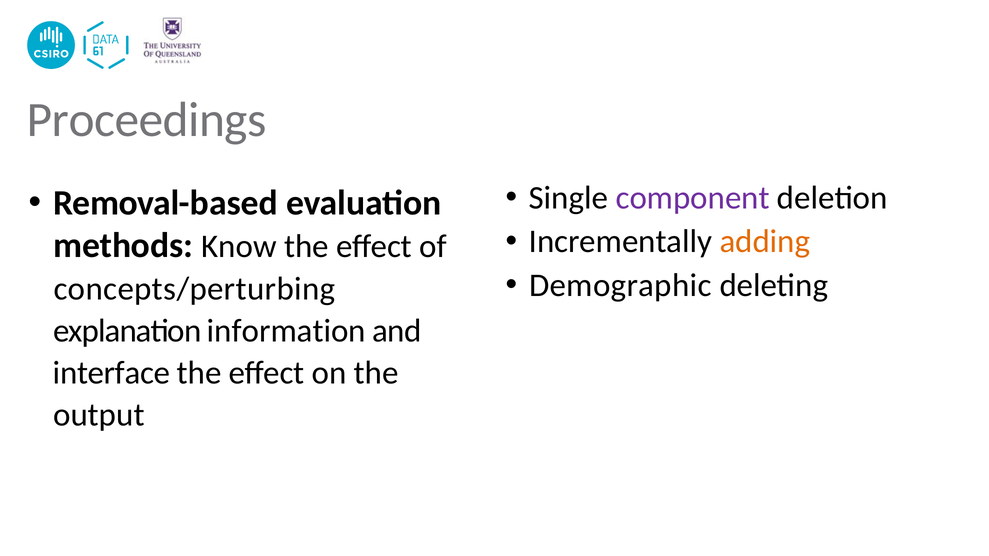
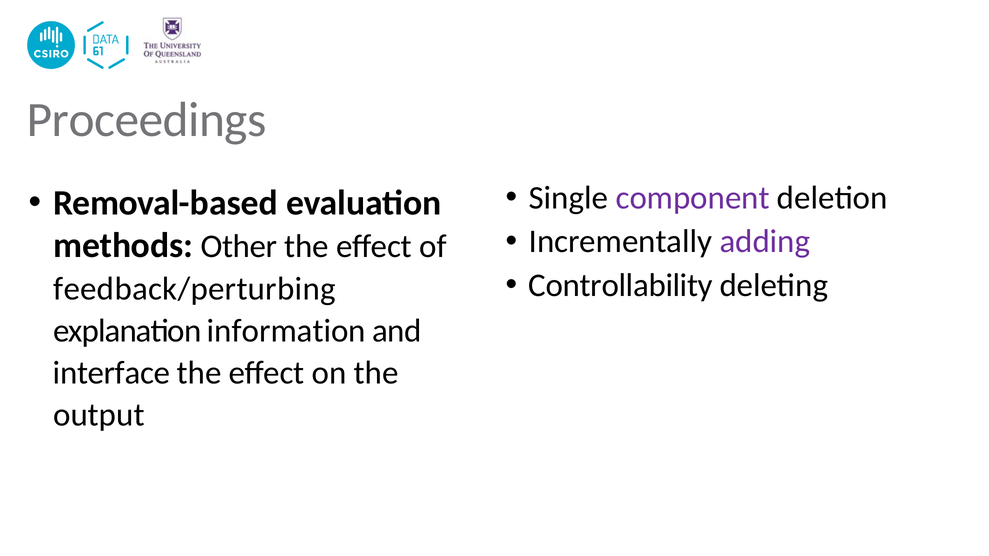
adding colour: orange -> purple
Know: Know -> Other
Demographic: Demographic -> Controllability
concepts/perturbing: concepts/perturbing -> feedback/perturbing
